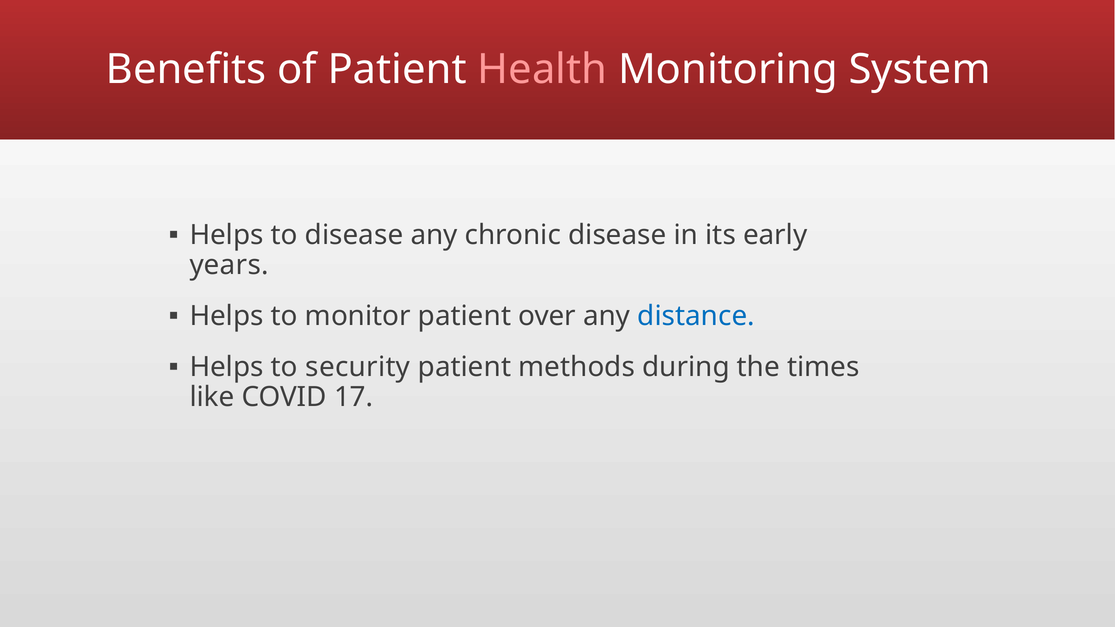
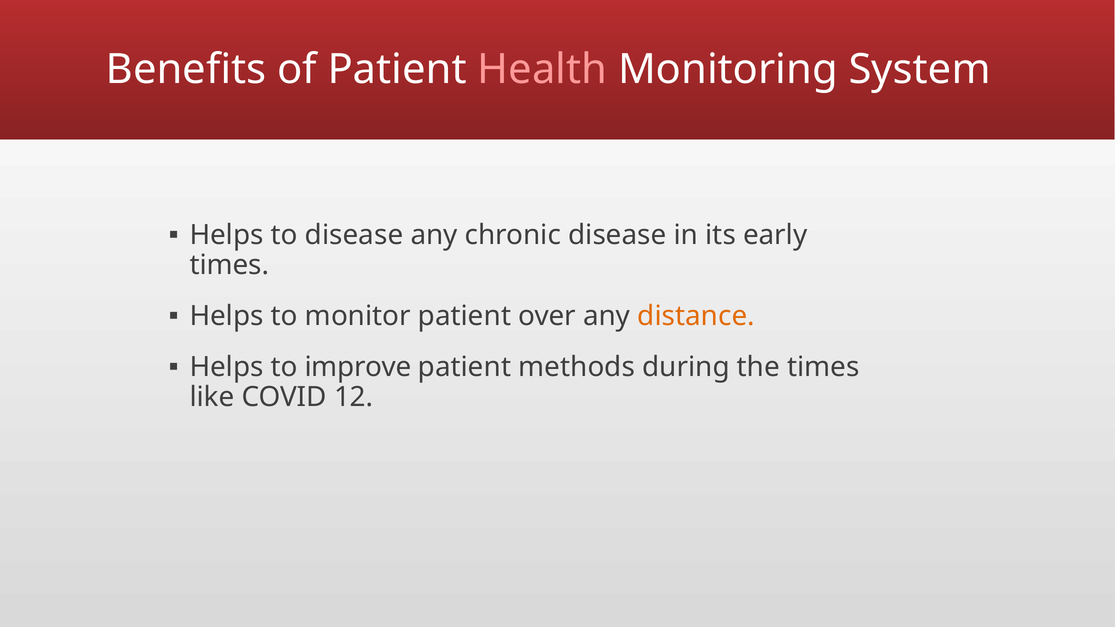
years at (229, 265): years -> times
distance colour: blue -> orange
security: security -> improve
17: 17 -> 12
